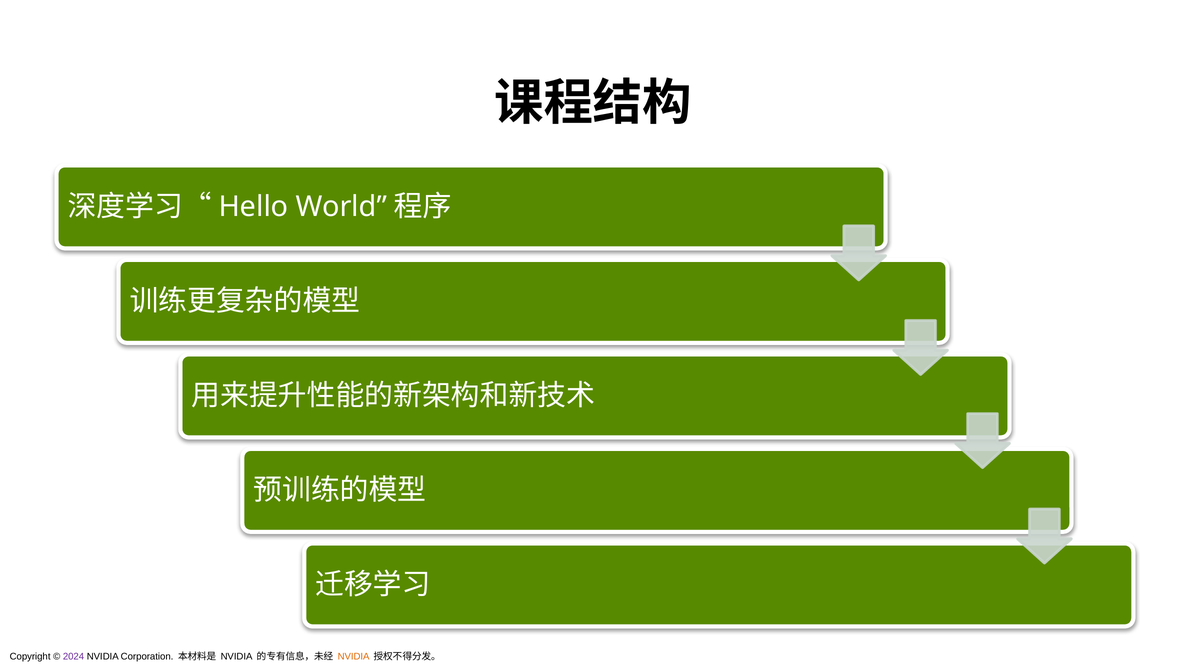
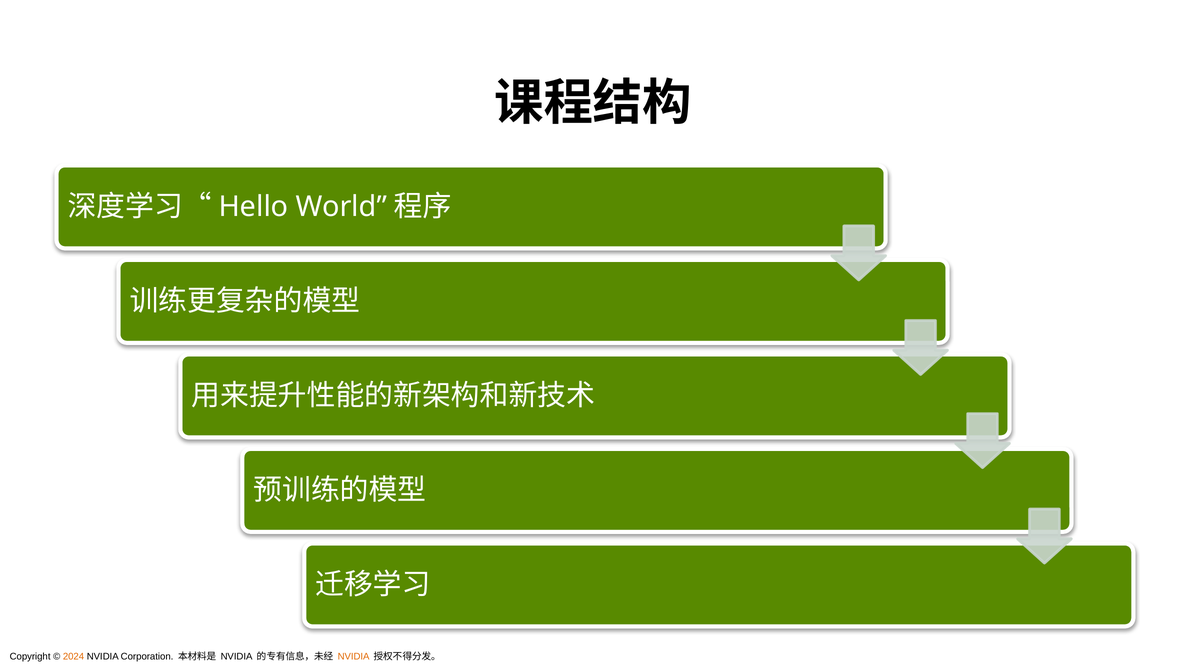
2024 colour: purple -> orange
